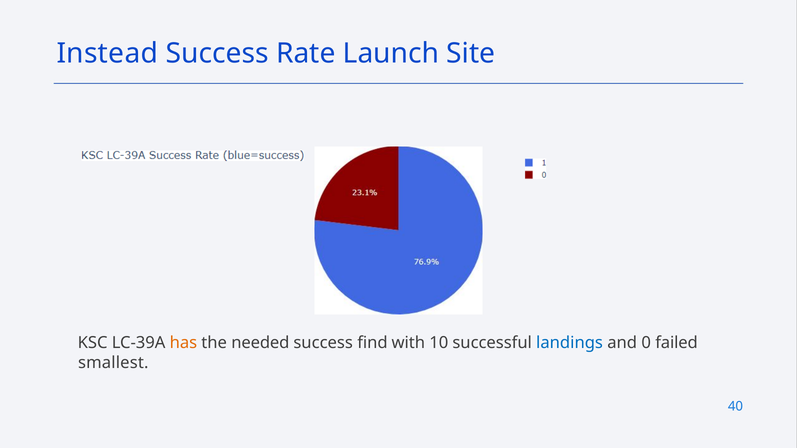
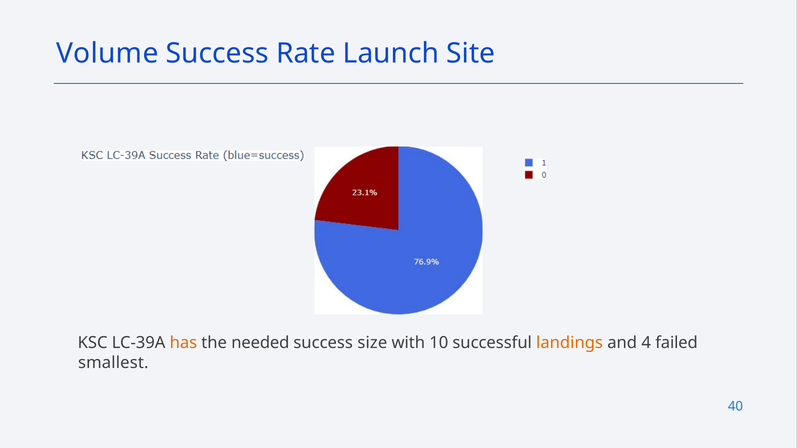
Instead: Instead -> Volume
find: find -> size
landings colour: blue -> orange
0: 0 -> 4
